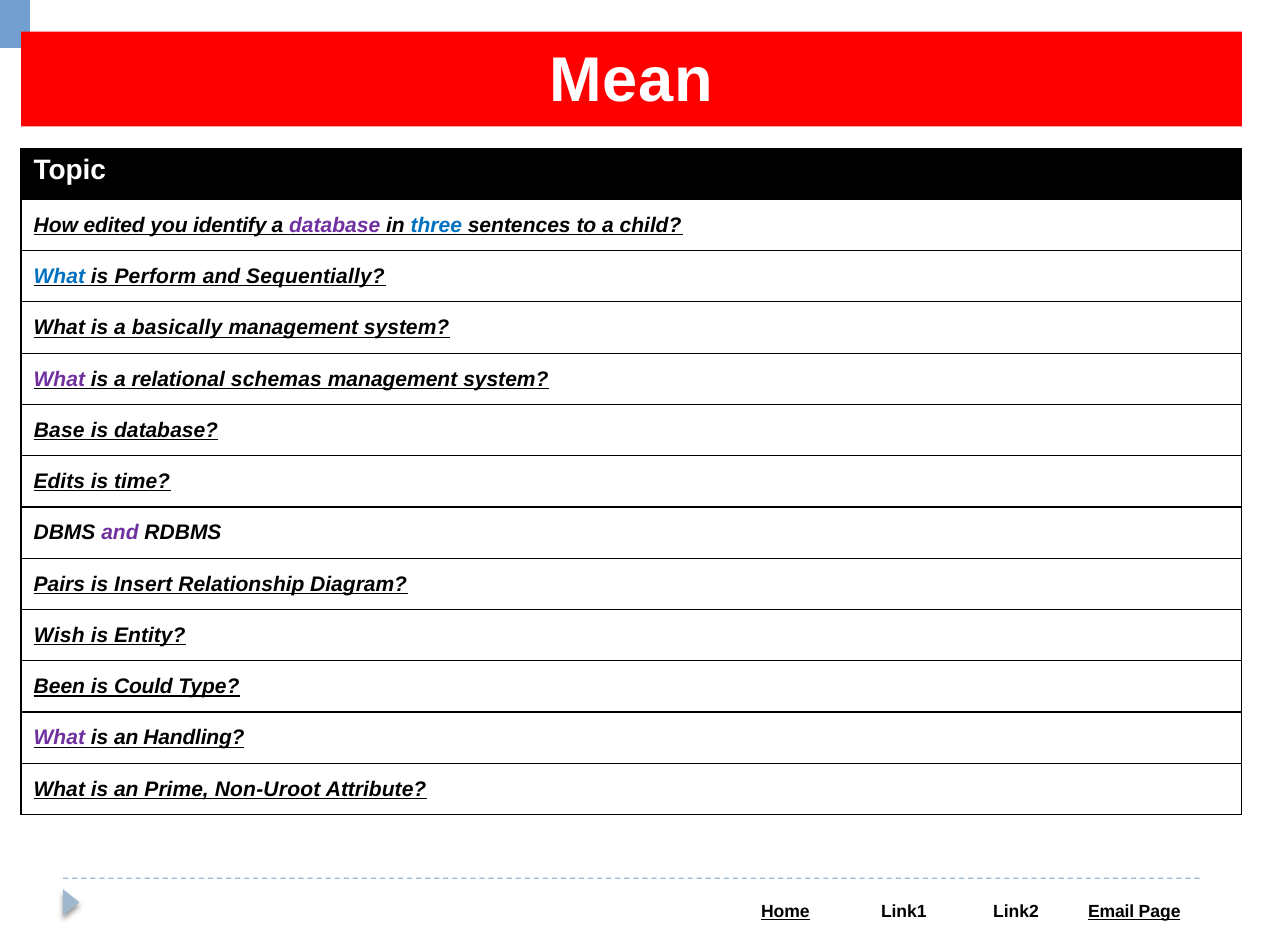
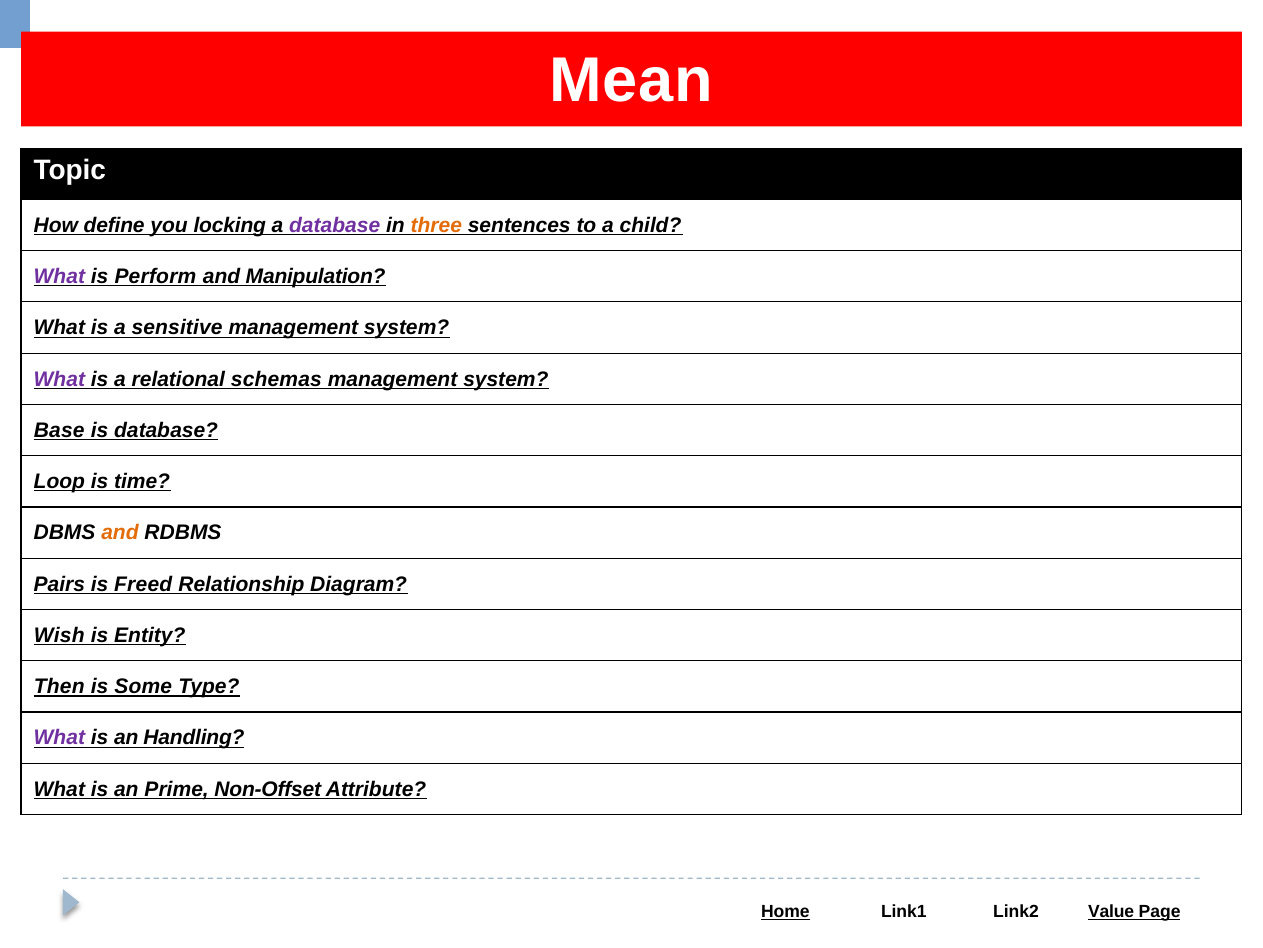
edited: edited -> define
identify: identify -> locking
three colour: blue -> orange
What at (59, 276) colour: blue -> purple
Sequentially: Sequentially -> Manipulation
basically: basically -> sensitive
Edits: Edits -> Loop
and at (120, 533) colour: purple -> orange
Insert: Insert -> Freed
Been: Been -> Then
Could: Could -> Some
Non-Uroot: Non-Uroot -> Non-Offset
Email: Email -> Value
